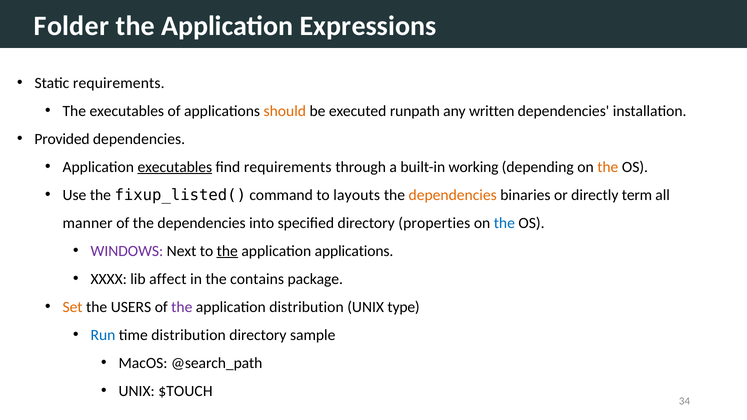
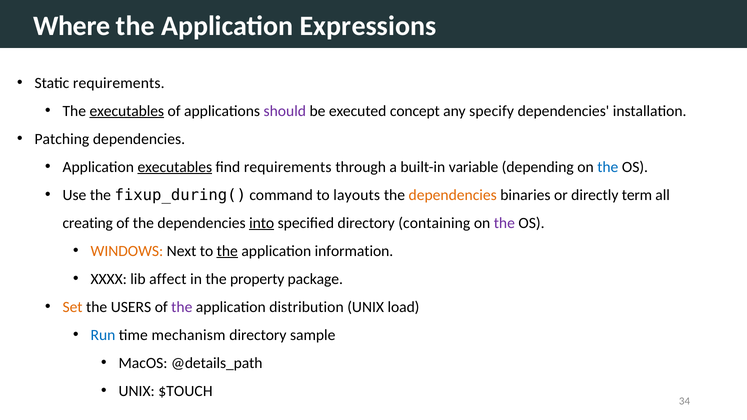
Folder: Folder -> Where
executables at (127, 111) underline: none -> present
should colour: orange -> purple
runpath: runpath -> concept
written: written -> specify
Provided: Provided -> Patching
working: working -> variable
the at (608, 167) colour: orange -> blue
fixup_listed(: fixup_listed( -> fixup_during(
manner: manner -> creating
into underline: none -> present
properties: properties -> containing
the at (504, 223) colour: blue -> purple
WINDOWS colour: purple -> orange
application applications: applications -> information
contains: contains -> property
type: type -> load
time distribution: distribution -> mechanism
@search_path: @search_path -> @details_path
